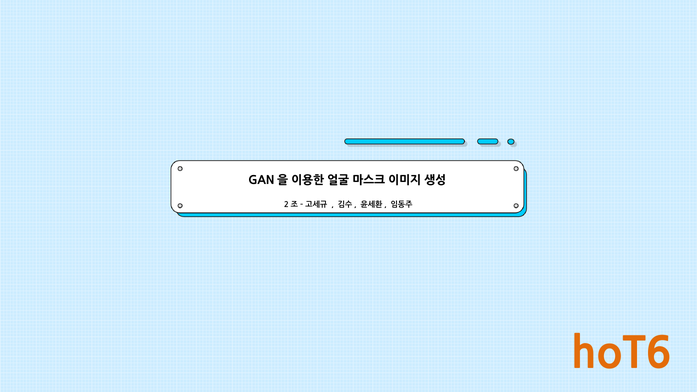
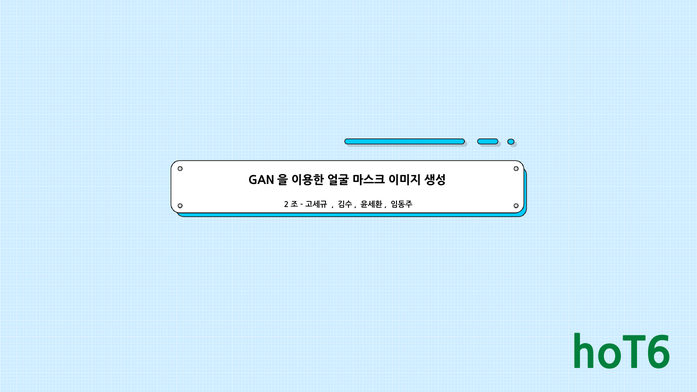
hoT6 colour: orange -> green
